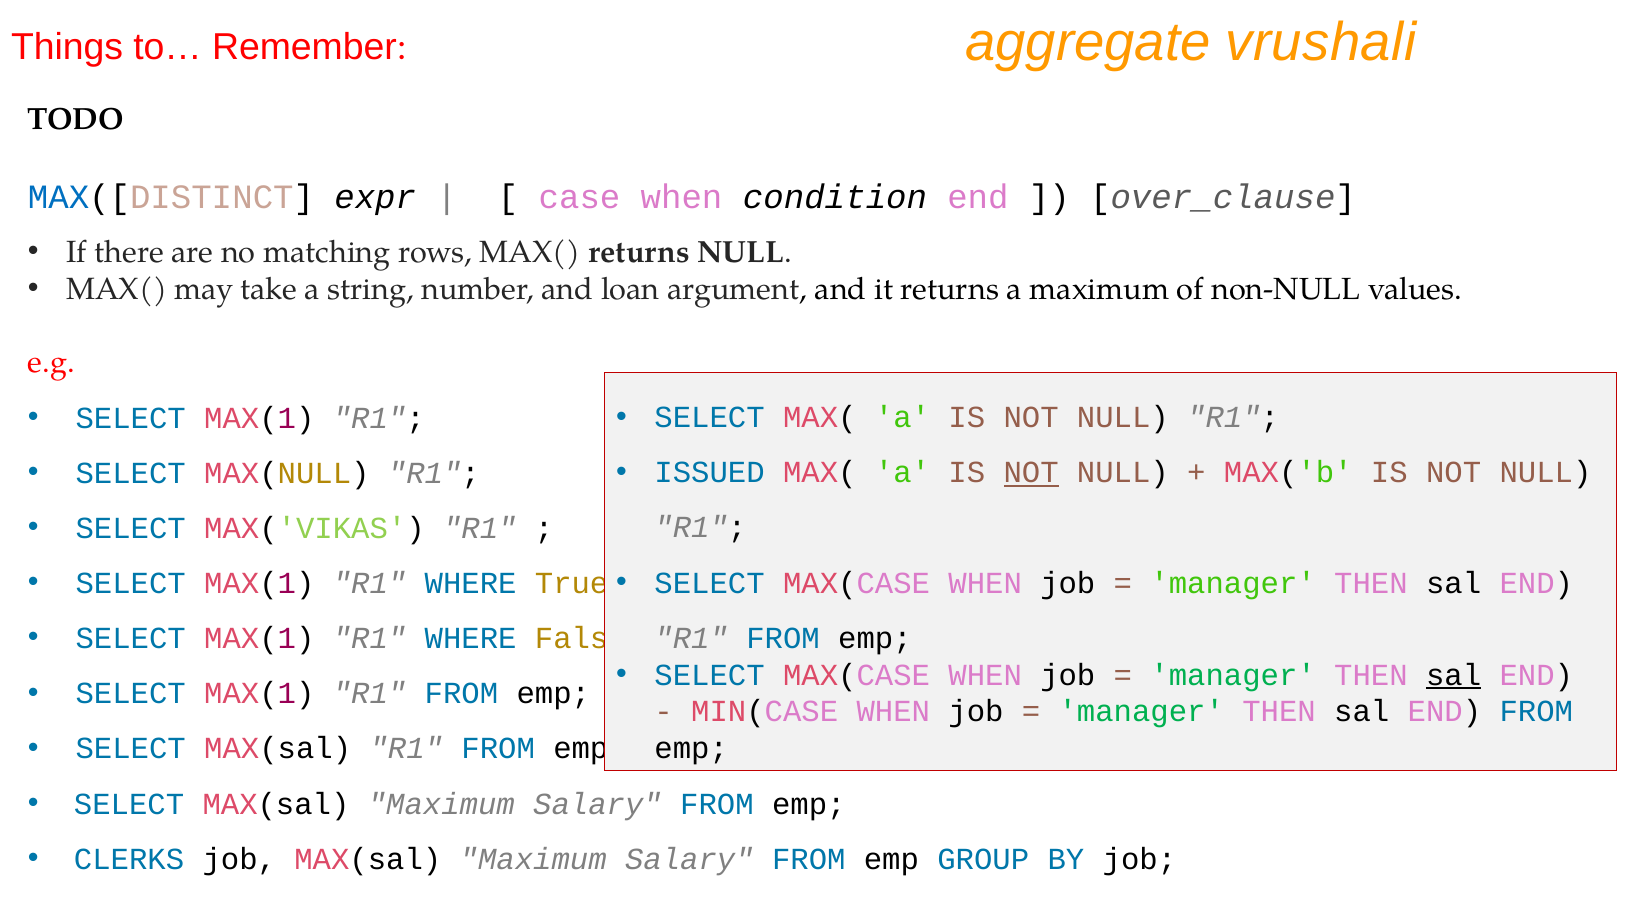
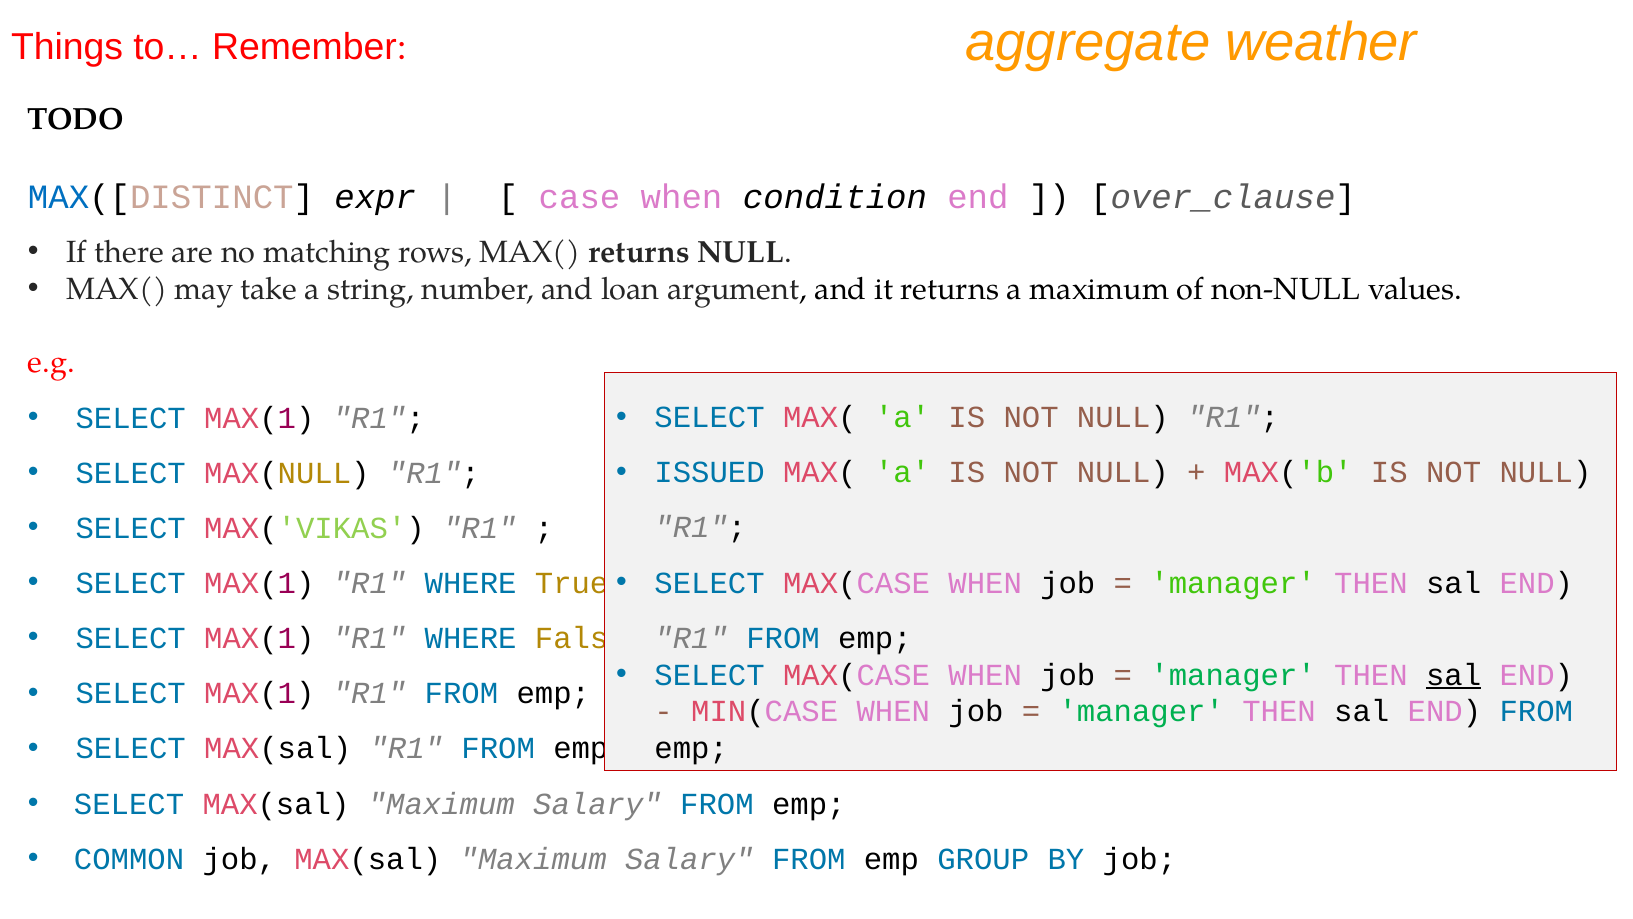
vrushali: vrushali -> weather
NOT at (1031, 473) underline: present -> none
CLERKS: CLERKS -> COMMON
